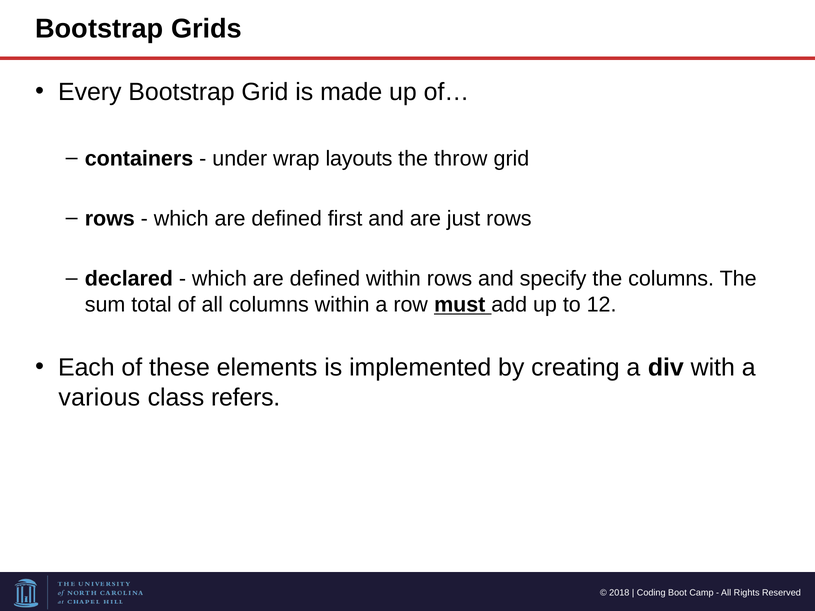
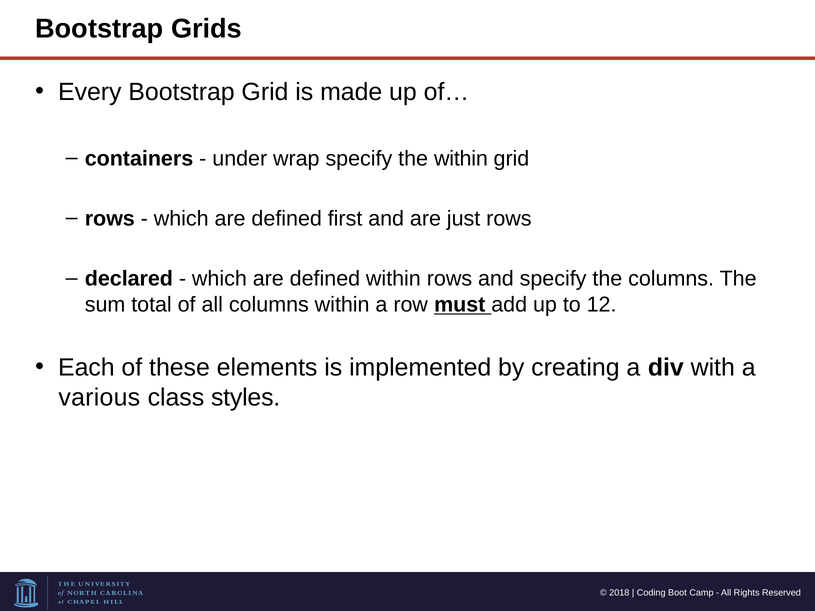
wrap layouts: layouts -> specify
the throw: throw -> within
refers: refers -> styles
